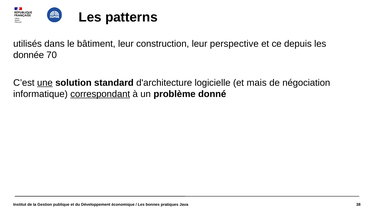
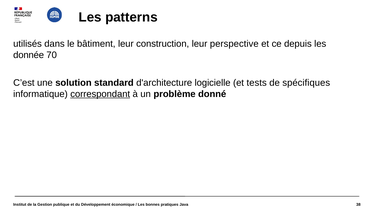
une underline: present -> none
mais: mais -> tests
négociation: négociation -> spécifiques
